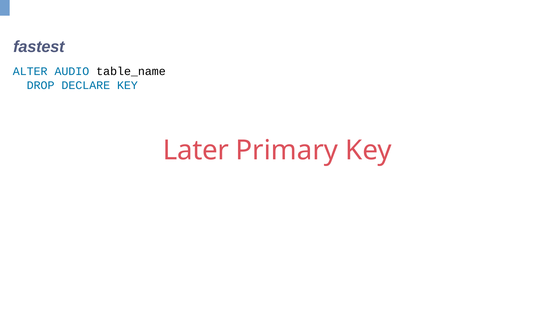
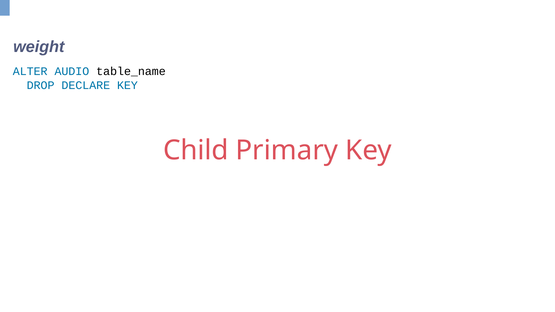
fastest: fastest -> weight
Later: Later -> Child
